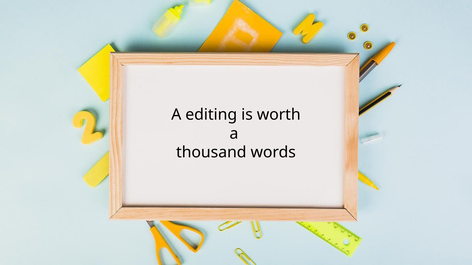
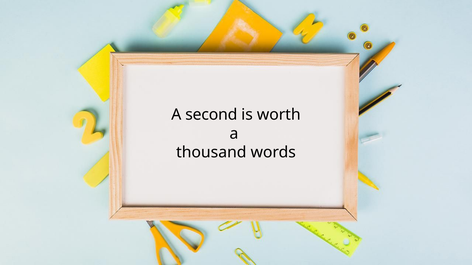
editing: editing -> second
